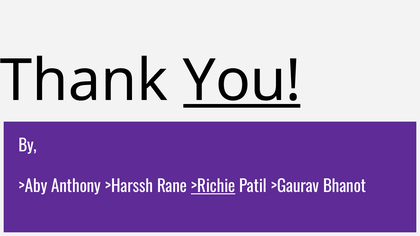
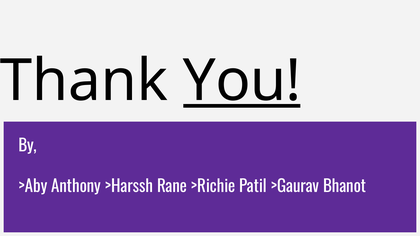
>Richie underline: present -> none
